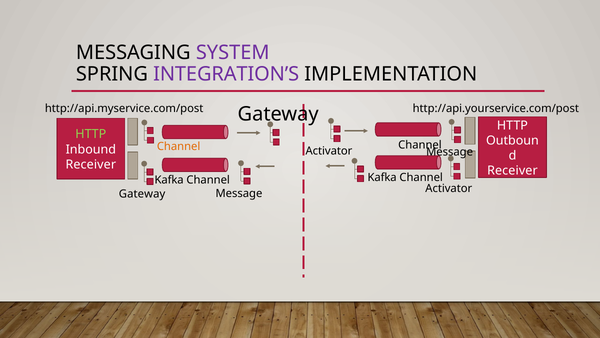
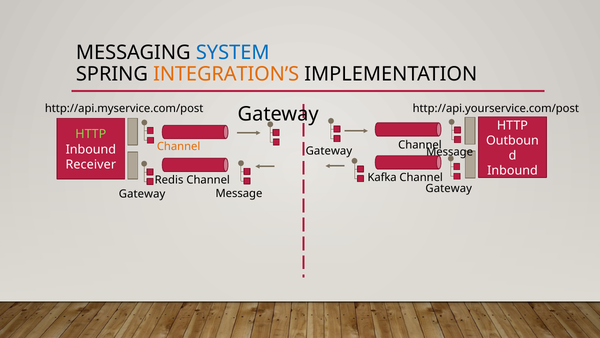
SYSTEM colour: purple -> blue
INTEGRATION’S colour: purple -> orange
Activator at (329, 151): Activator -> Gateway
Receiver at (512, 170): Receiver -> Inbound
Kafka at (169, 180): Kafka -> Redis
Activator at (449, 188): Activator -> Gateway
